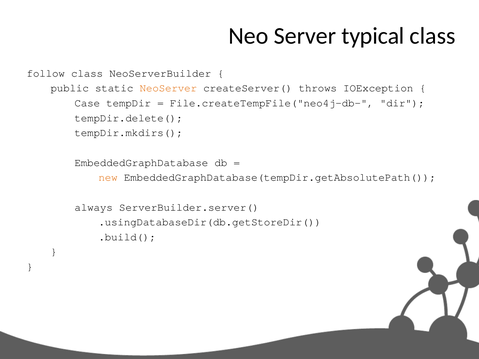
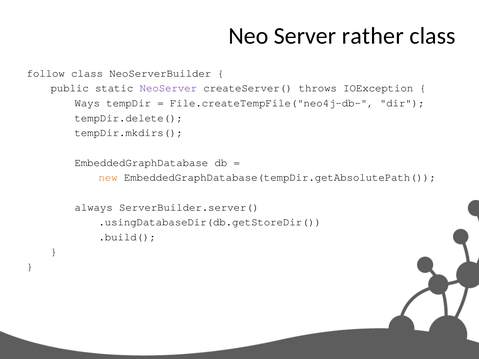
typical: typical -> rather
NeoServer colour: orange -> purple
Case: Case -> Ways
